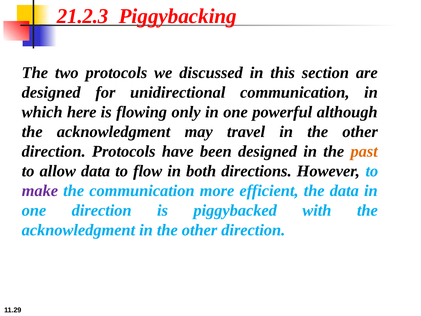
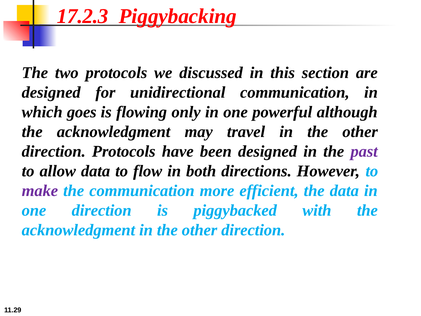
21.2.3: 21.2.3 -> 17.2.3
here: here -> goes
past colour: orange -> purple
